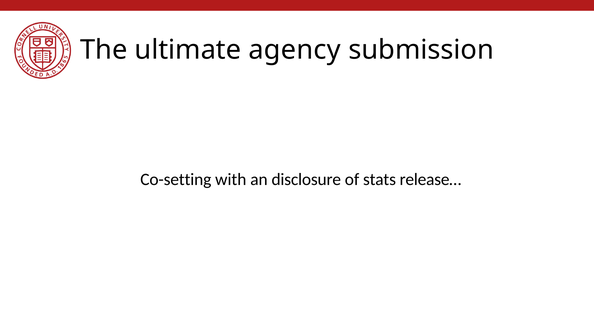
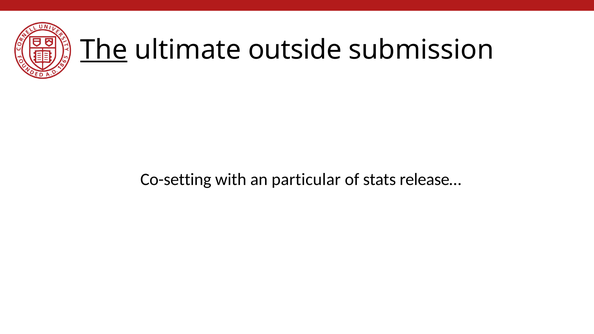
The underline: none -> present
agency: agency -> outside
disclosure: disclosure -> particular
